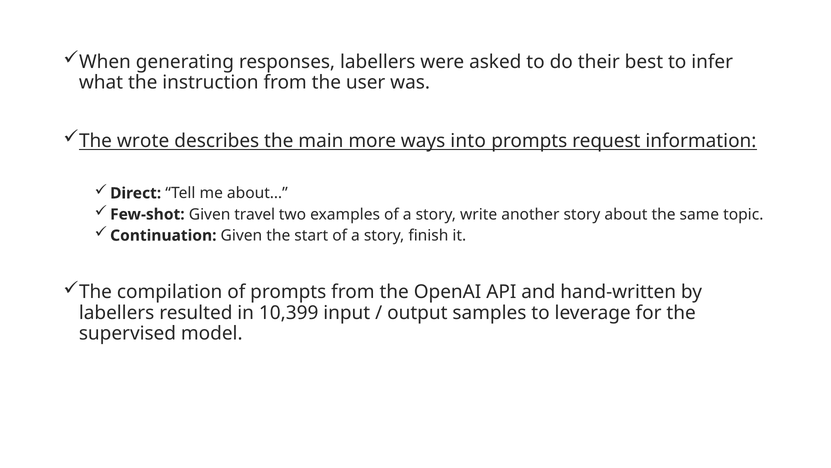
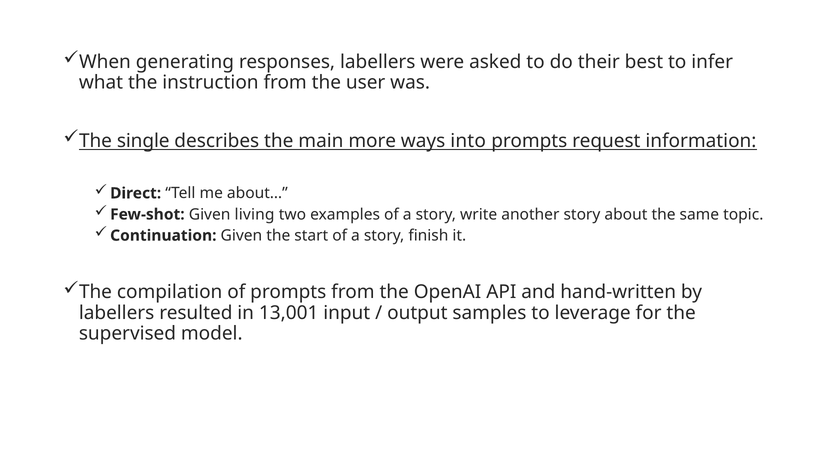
wrote: wrote -> single
travel: travel -> living
10,399: 10,399 -> 13,001
